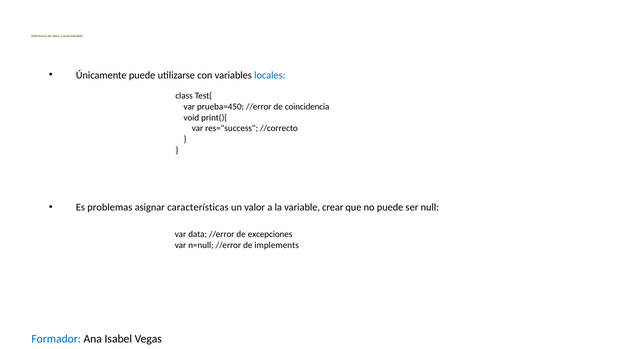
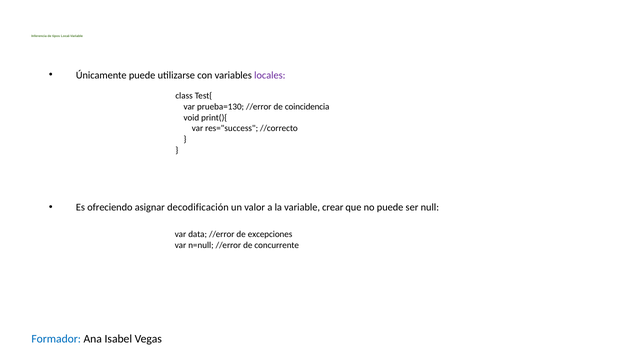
locales colour: blue -> purple
prueba=450: prueba=450 -> prueba=130
problemas: problemas -> ofreciendo
características: características -> decodificación
implements: implements -> concurrente
